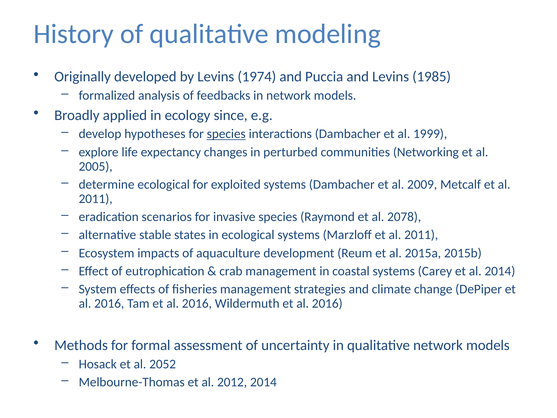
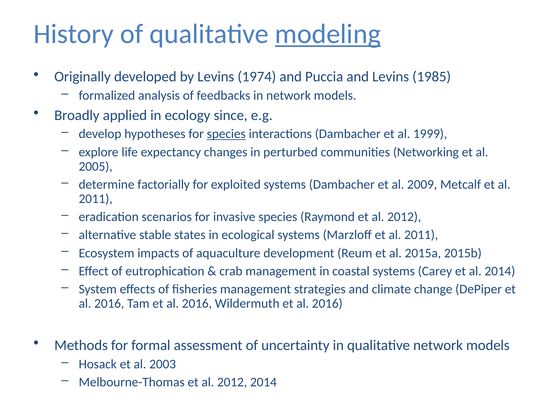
modeling underline: none -> present
determine ecological: ecological -> factorially
Raymond et al 2078: 2078 -> 2012
2052: 2052 -> 2003
